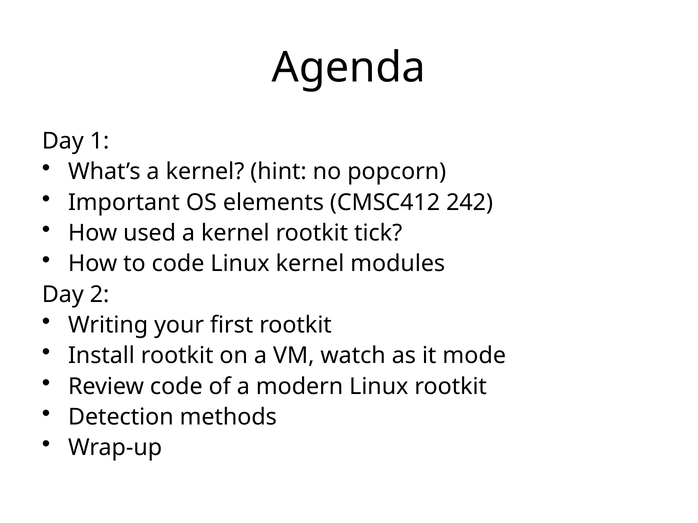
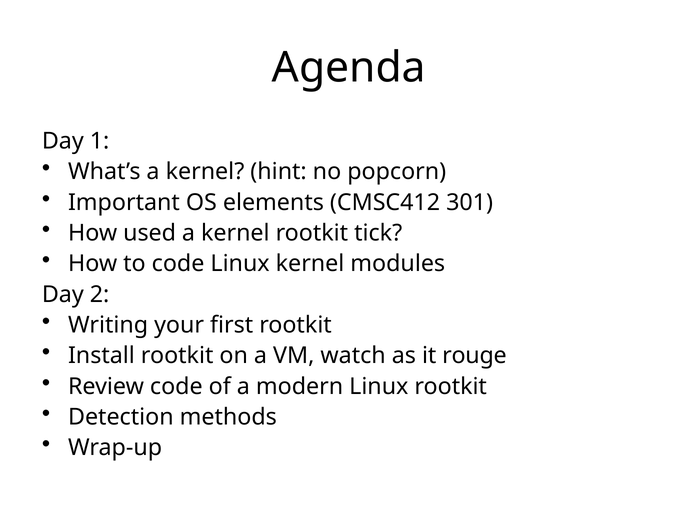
242: 242 -> 301
mode: mode -> rouge
